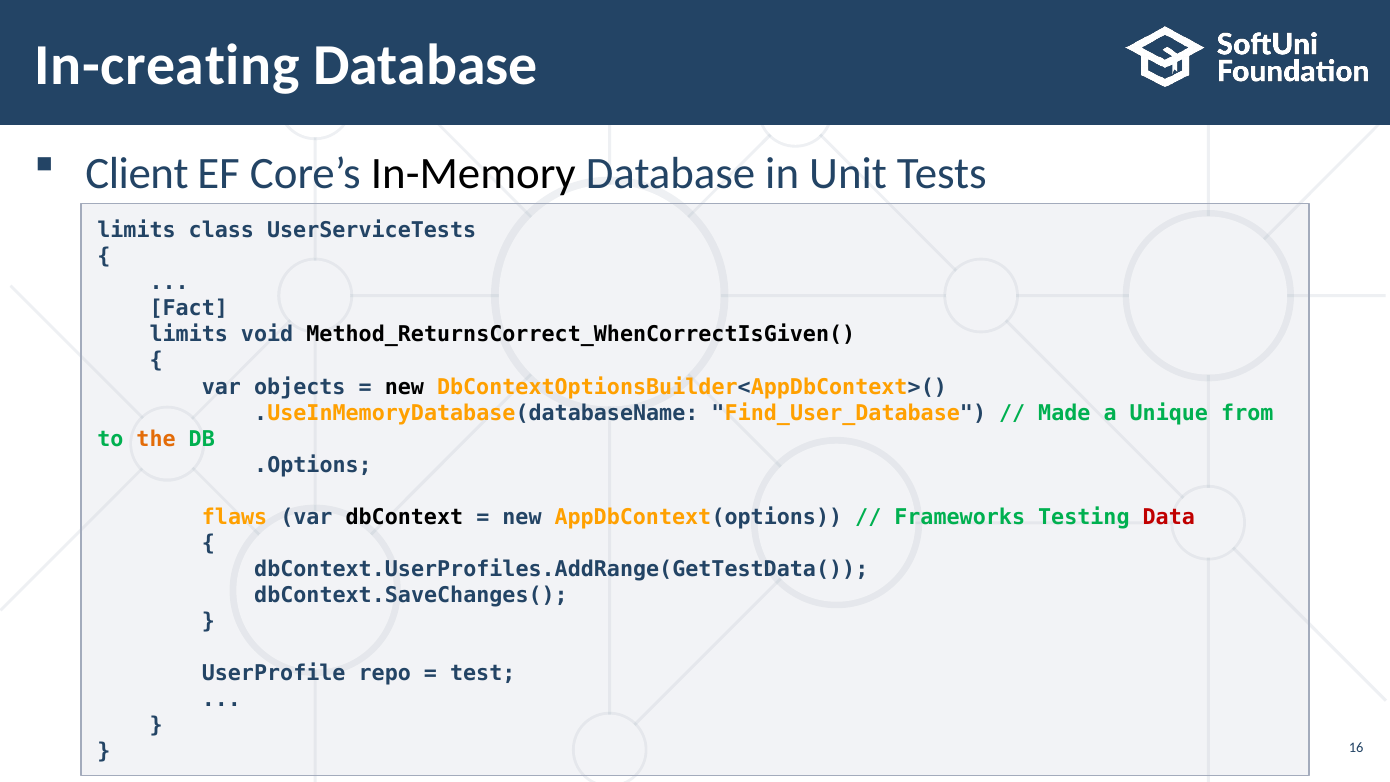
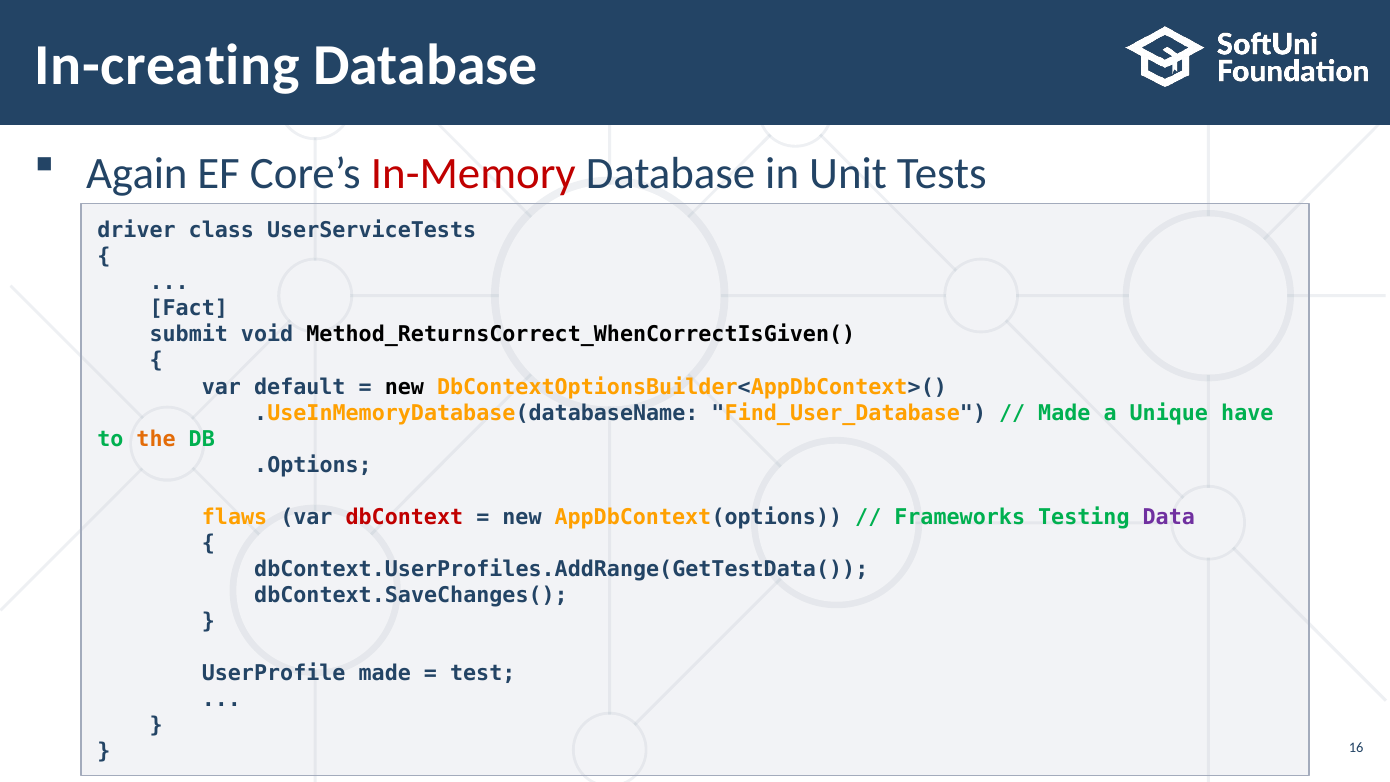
Client: Client -> Again
In-Memory colour: black -> red
limits at (137, 230): limits -> driver
limits at (189, 335): limits -> submit
objects: objects -> default
from: from -> have
dbContext colour: black -> red
Data colour: red -> purple
UserProfile repo: repo -> made
